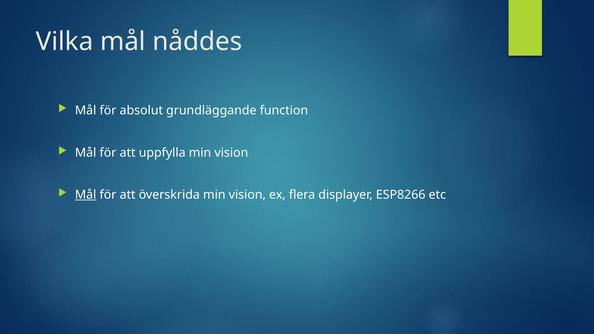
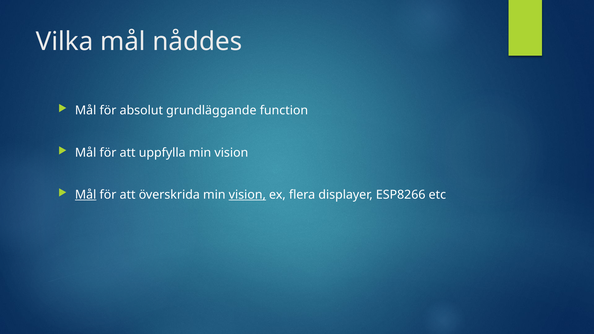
vision at (247, 195) underline: none -> present
